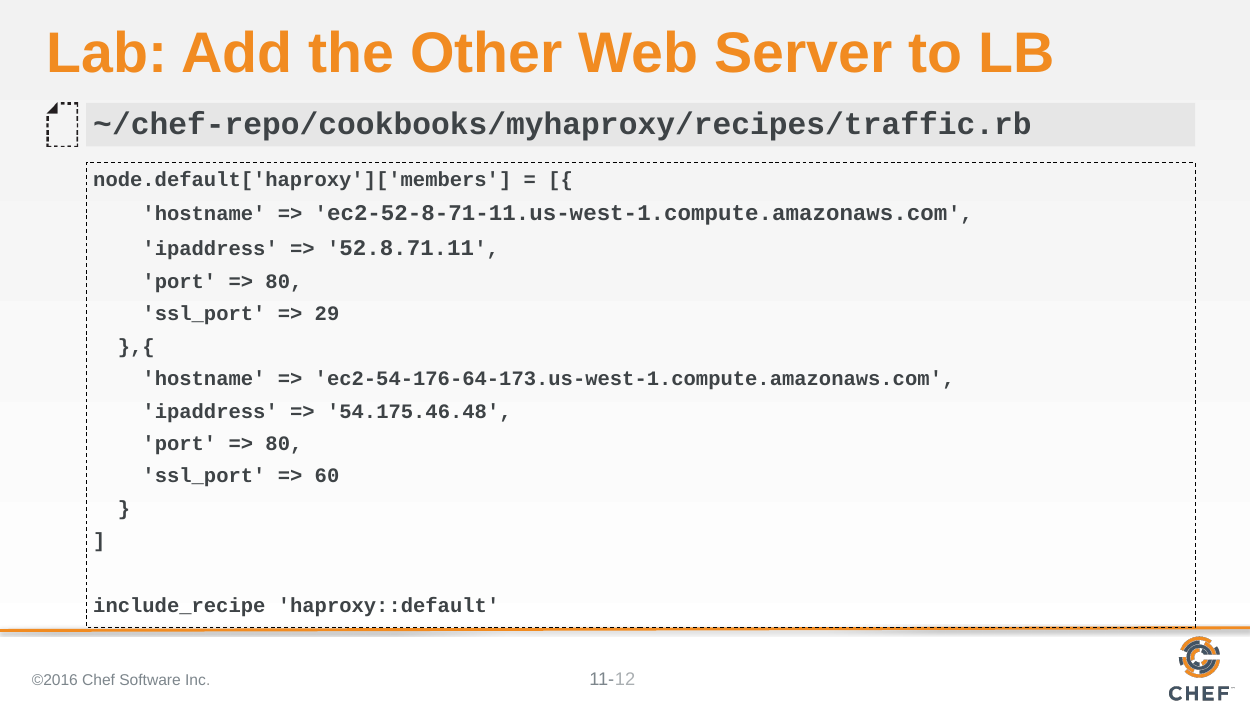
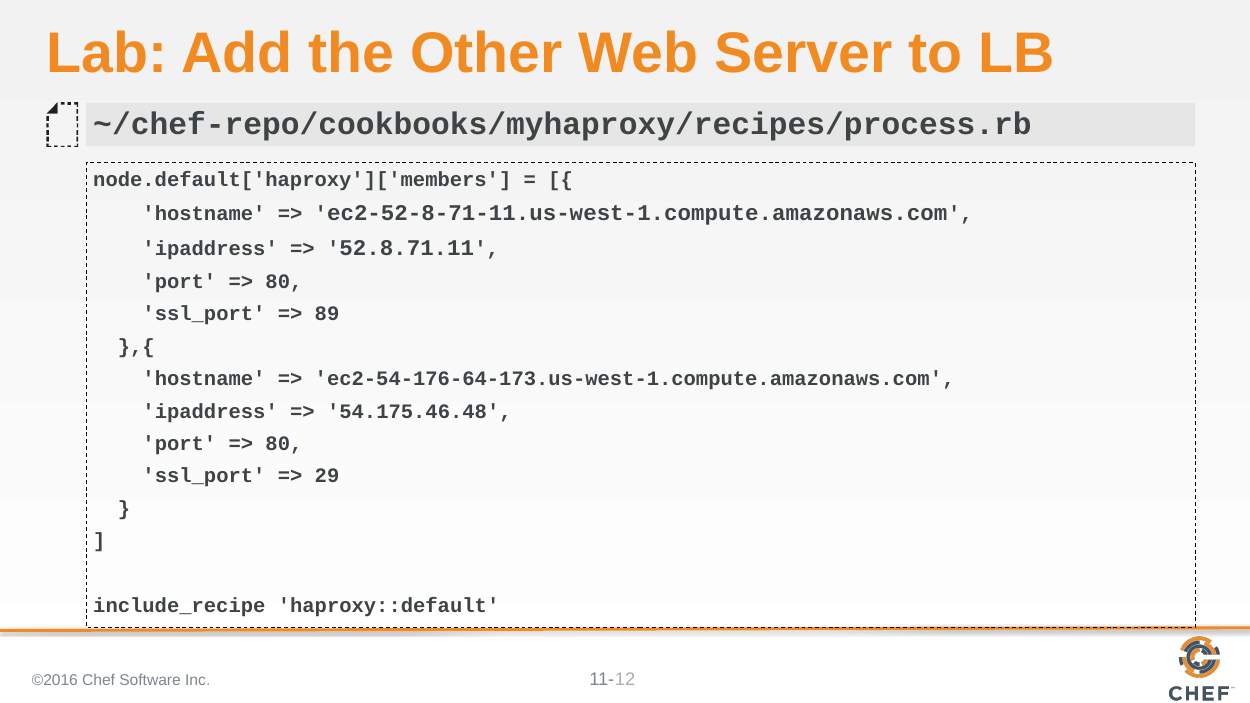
~/chef-repo/cookbooks/myhaproxy/recipes/traffic.rb: ~/chef-repo/cookbooks/myhaproxy/recipes/traffic.rb -> ~/chef-repo/cookbooks/myhaproxy/recipes/process.rb
29: 29 -> 89
60: 60 -> 29
